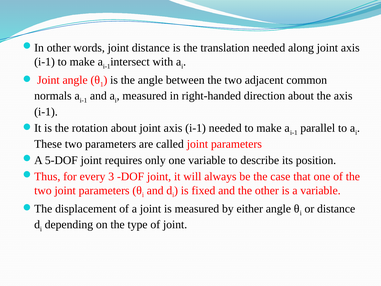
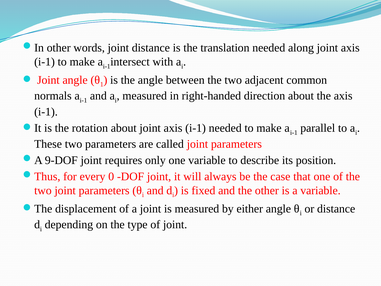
5-DOF: 5-DOF -> 9-DOF
3: 3 -> 0
